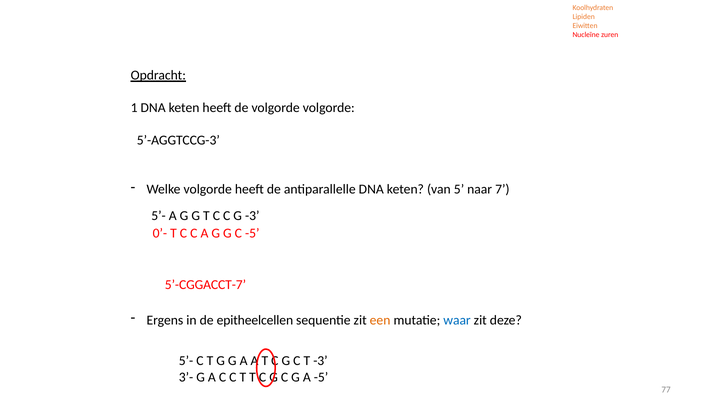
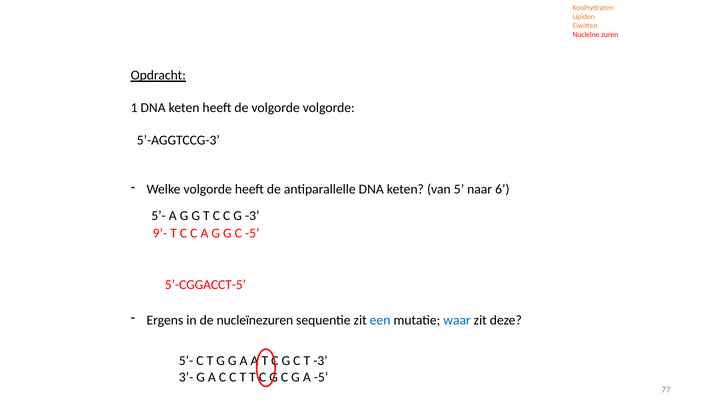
7: 7 -> 6
0’-: 0’- -> 9’-
5’-CGGACCT-7: 5’-CGGACCT-7 -> 5’-CGGACCT-5
epitheelcellen: epitheelcellen -> nucleïnezuren
een colour: orange -> blue
